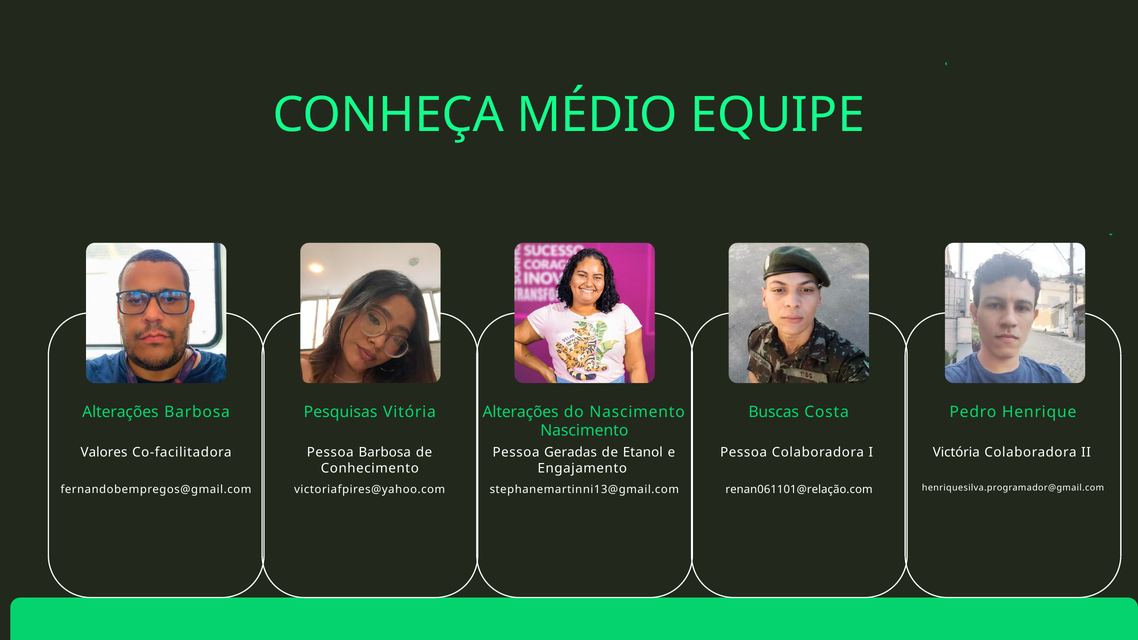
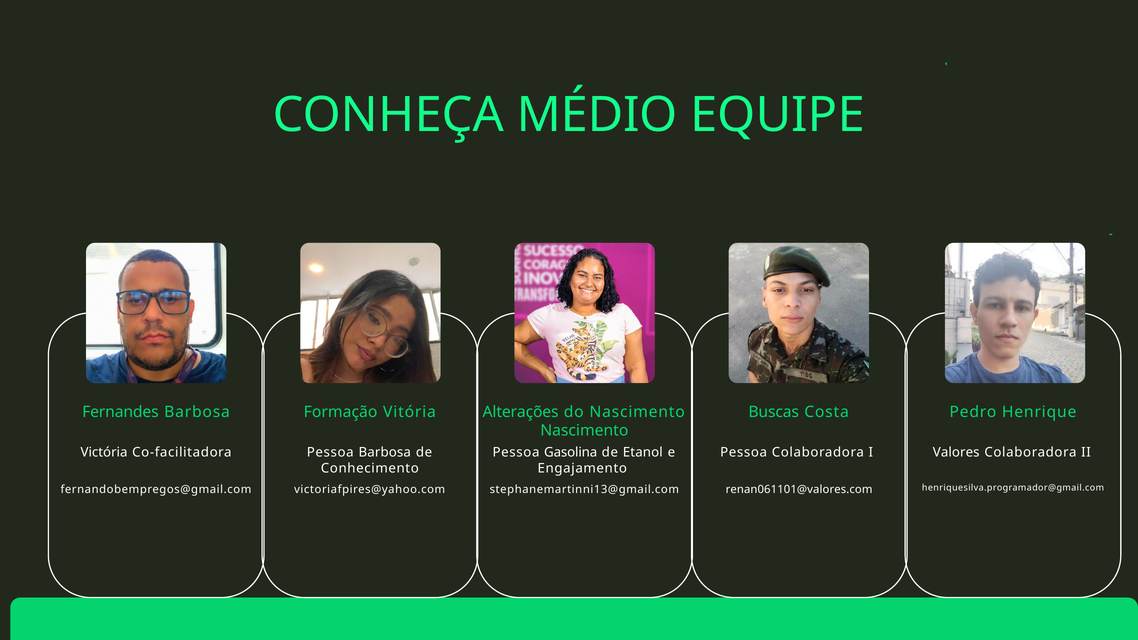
Alterações at (120, 412): Alterações -> Fernandes
Pesquisas: Pesquisas -> Formação
Valores: Valores -> Victória
Geradas: Geradas -> Gasolina
Victória: Victória -> Valores
renan061101@relação.com: renan061101@relação.com -> renan061101@valores.com
